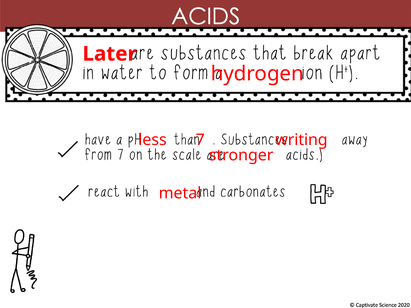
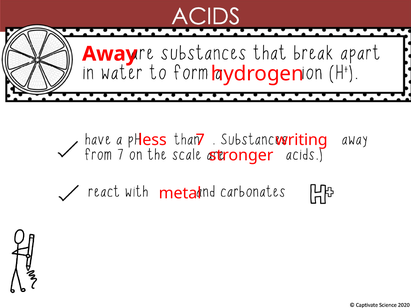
Later: Later -> Away
